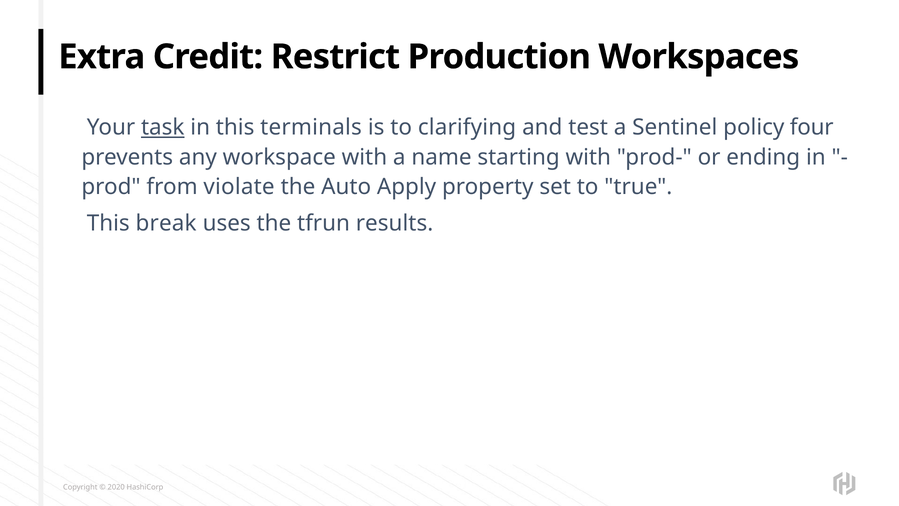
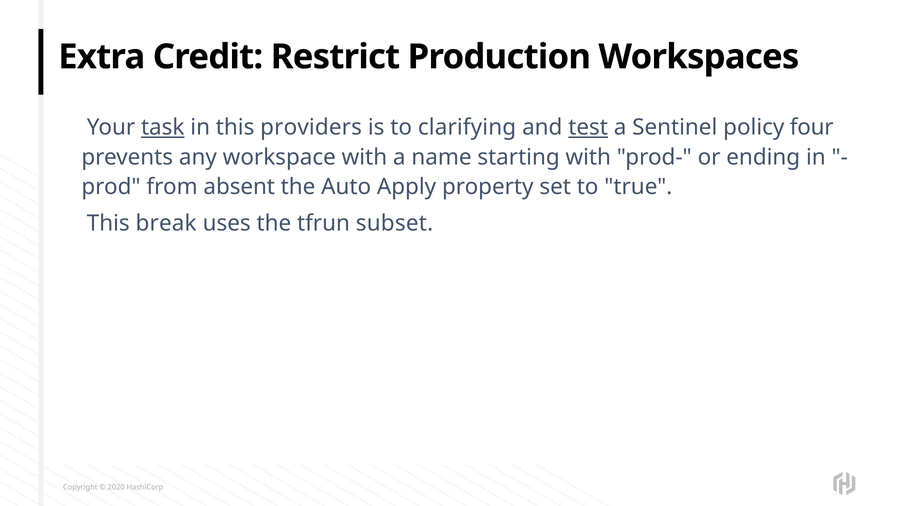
terminals: terminals -> providers
test underline: none -> present
violate: violate -> absent
results: results -> subset
